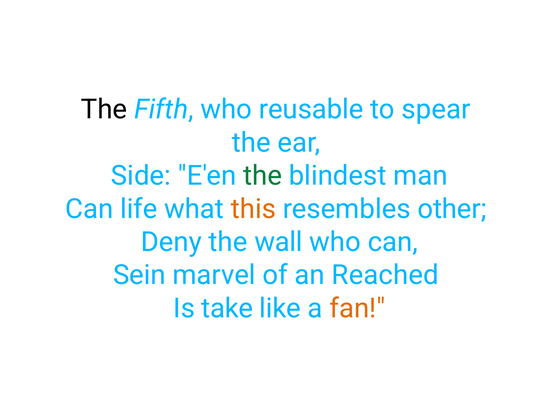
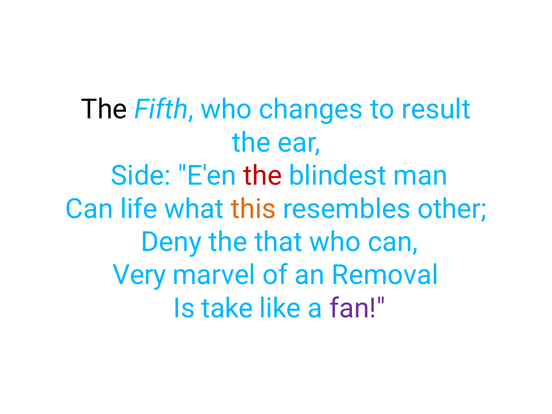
reusable: reusable -> changes
spear: spear -> result
the at (263, 176) colour: green -> red
wall: wall -> that
Sein: Sein -> Very
Reached: Reached -> Removal
fan colour: orange -> purple
